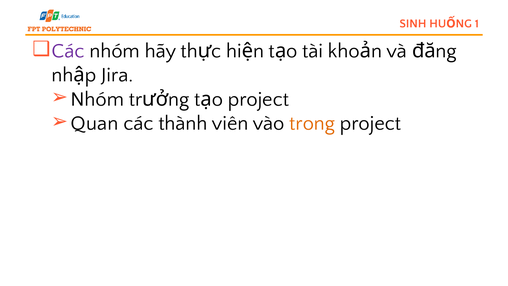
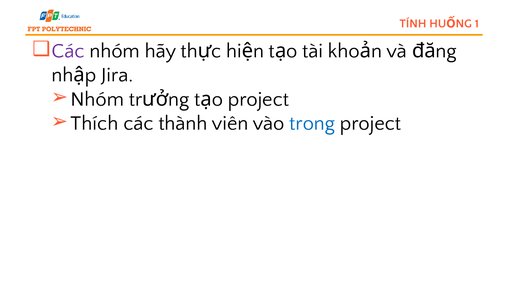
SINH: SINH -> TÍNH
Quan: Quan -> Thích
trong colour: orange -> blue
